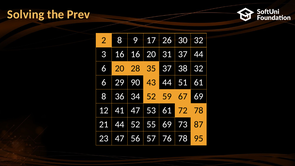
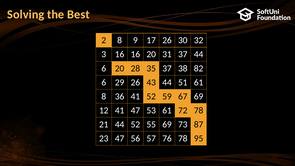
Prev: Prev -> Best
38 32: 32 -> 82
29 90: 90 -> 26
36 34: 34 -> 41
